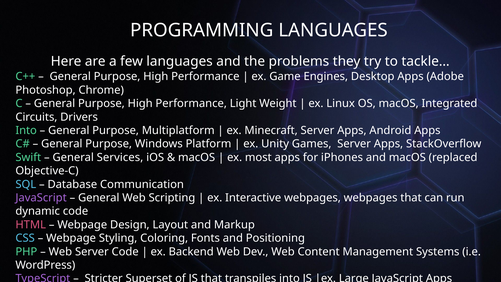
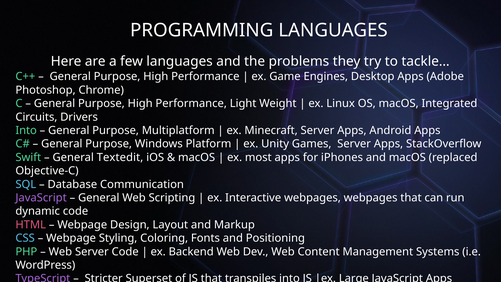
Services: Services -> Textedit
